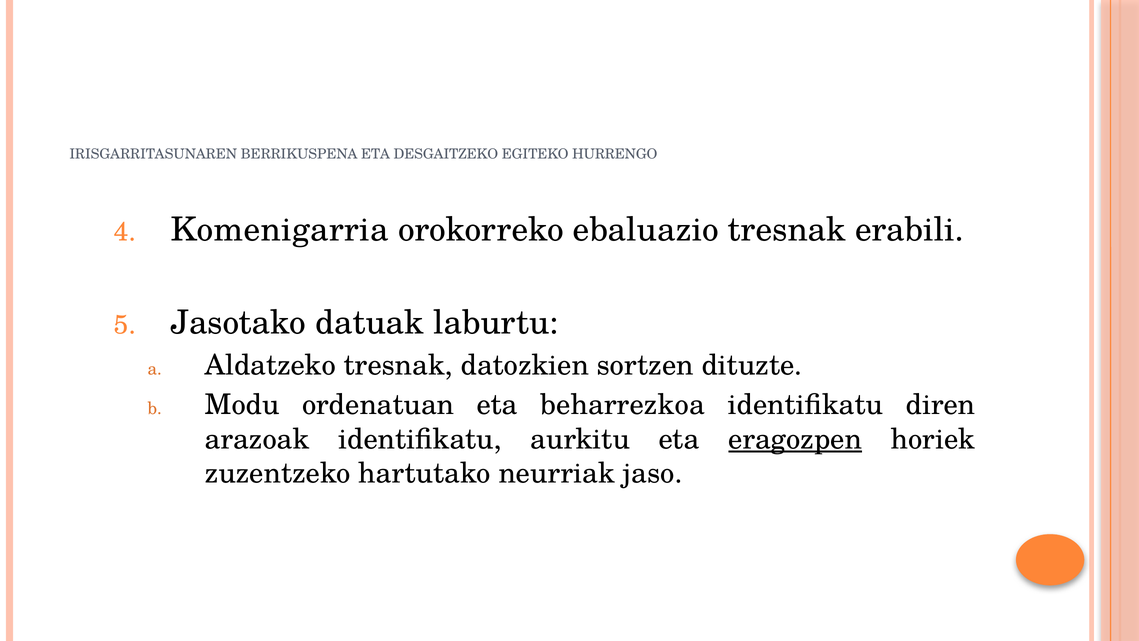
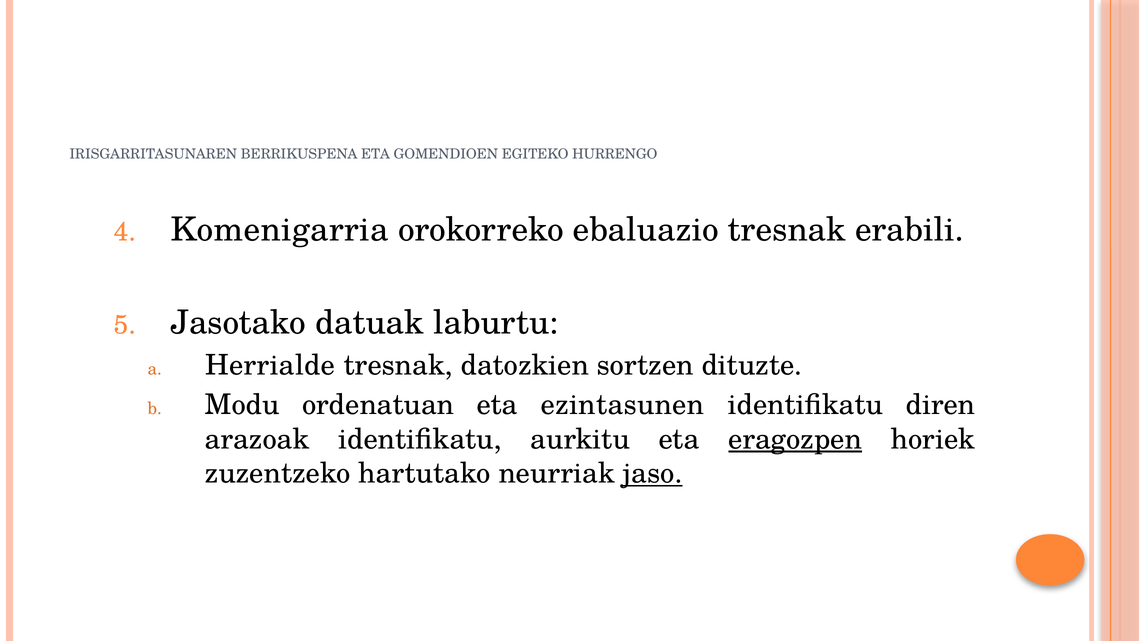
DESGAITZEKO: DESGAITZEKO -> GOMENDIOEN
Aldatzeko: Aldatzeko -> Herrialde
beharrezkoa: beharrezkoa -> ezintasunen
jaso underline: none -> present
